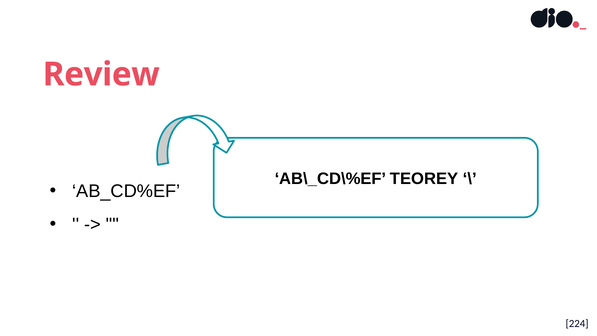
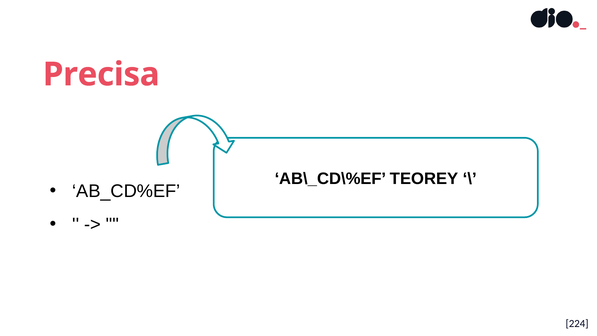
Review: Review -> Precisa
